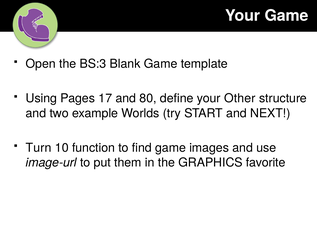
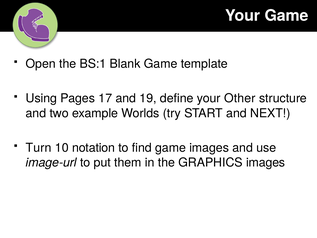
BS:3: BS:3 -> BS:1
80: 80 -> 19
function: function -> notation
GRAPHICS favorite: favorite -> images
